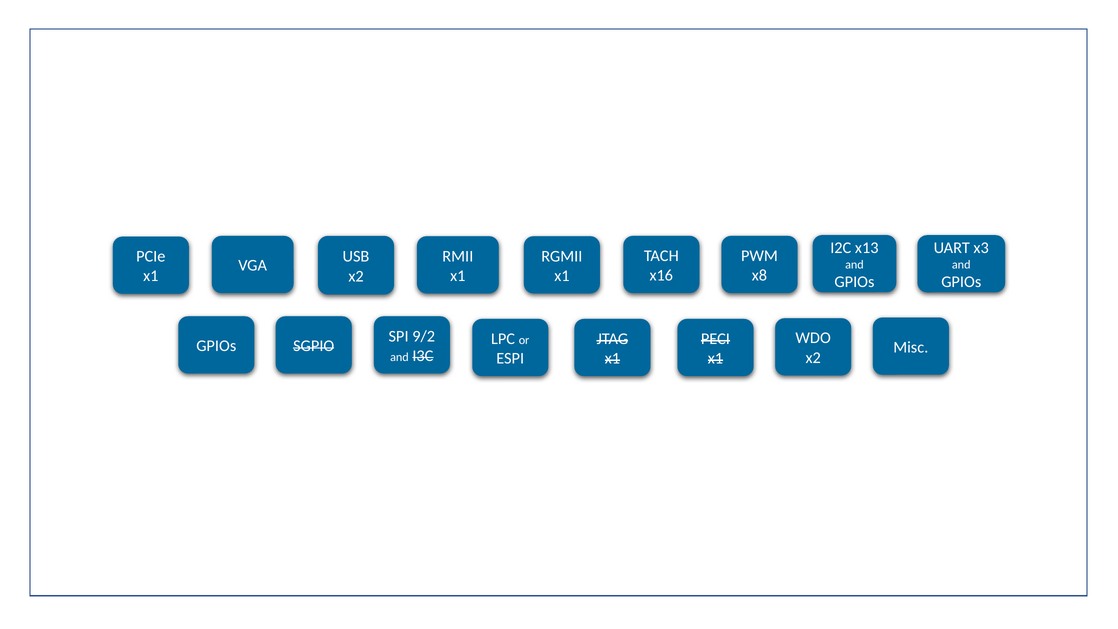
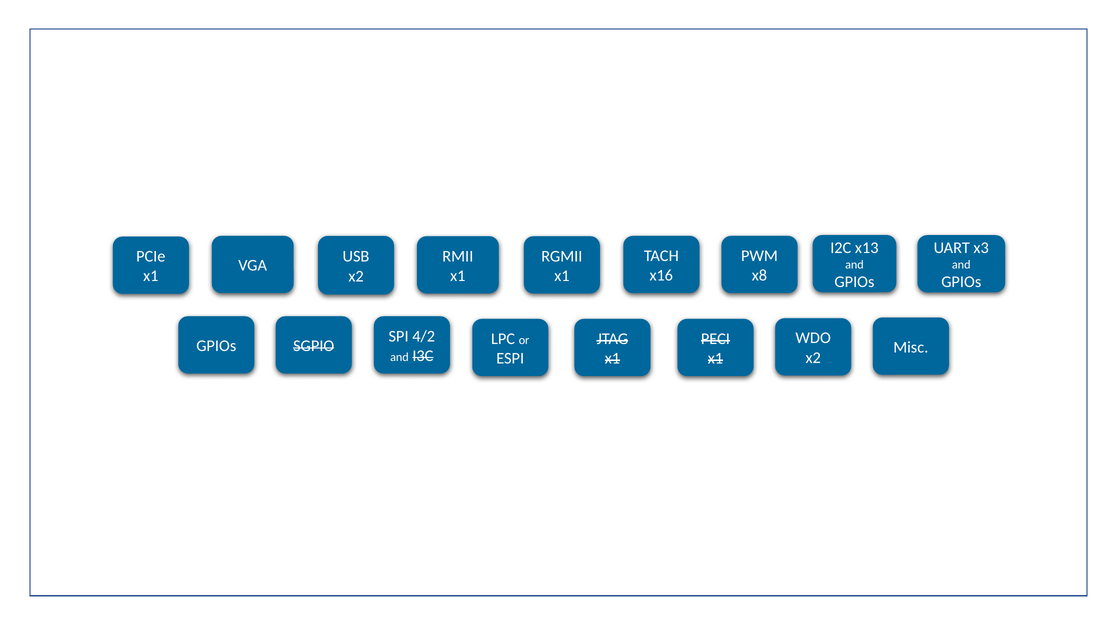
9/2: 9/2 -> 4/2
